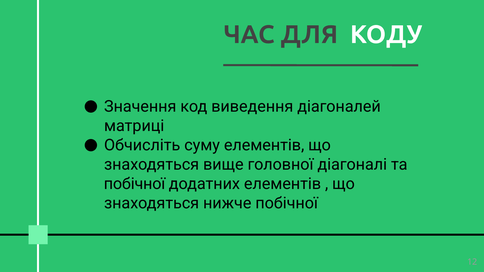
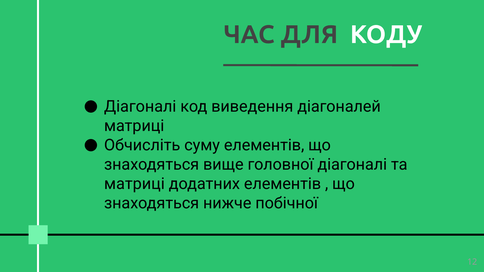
Значення at (140, 107): Значення -> Діагоналі
побічної at (135, 184): побічної -> матриці
